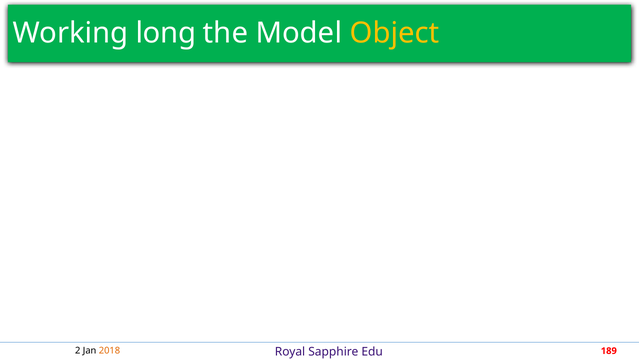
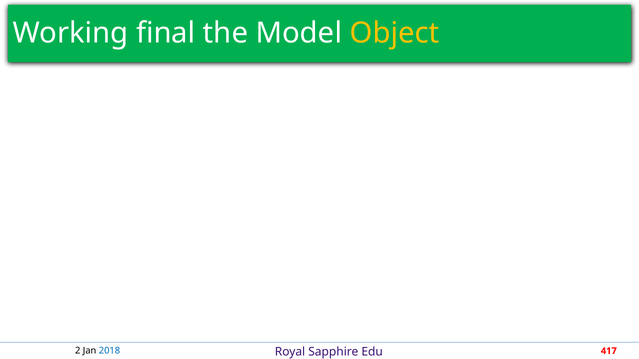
long: long -> final
2018 colour: orange -> blue
189: 189 -> 417
